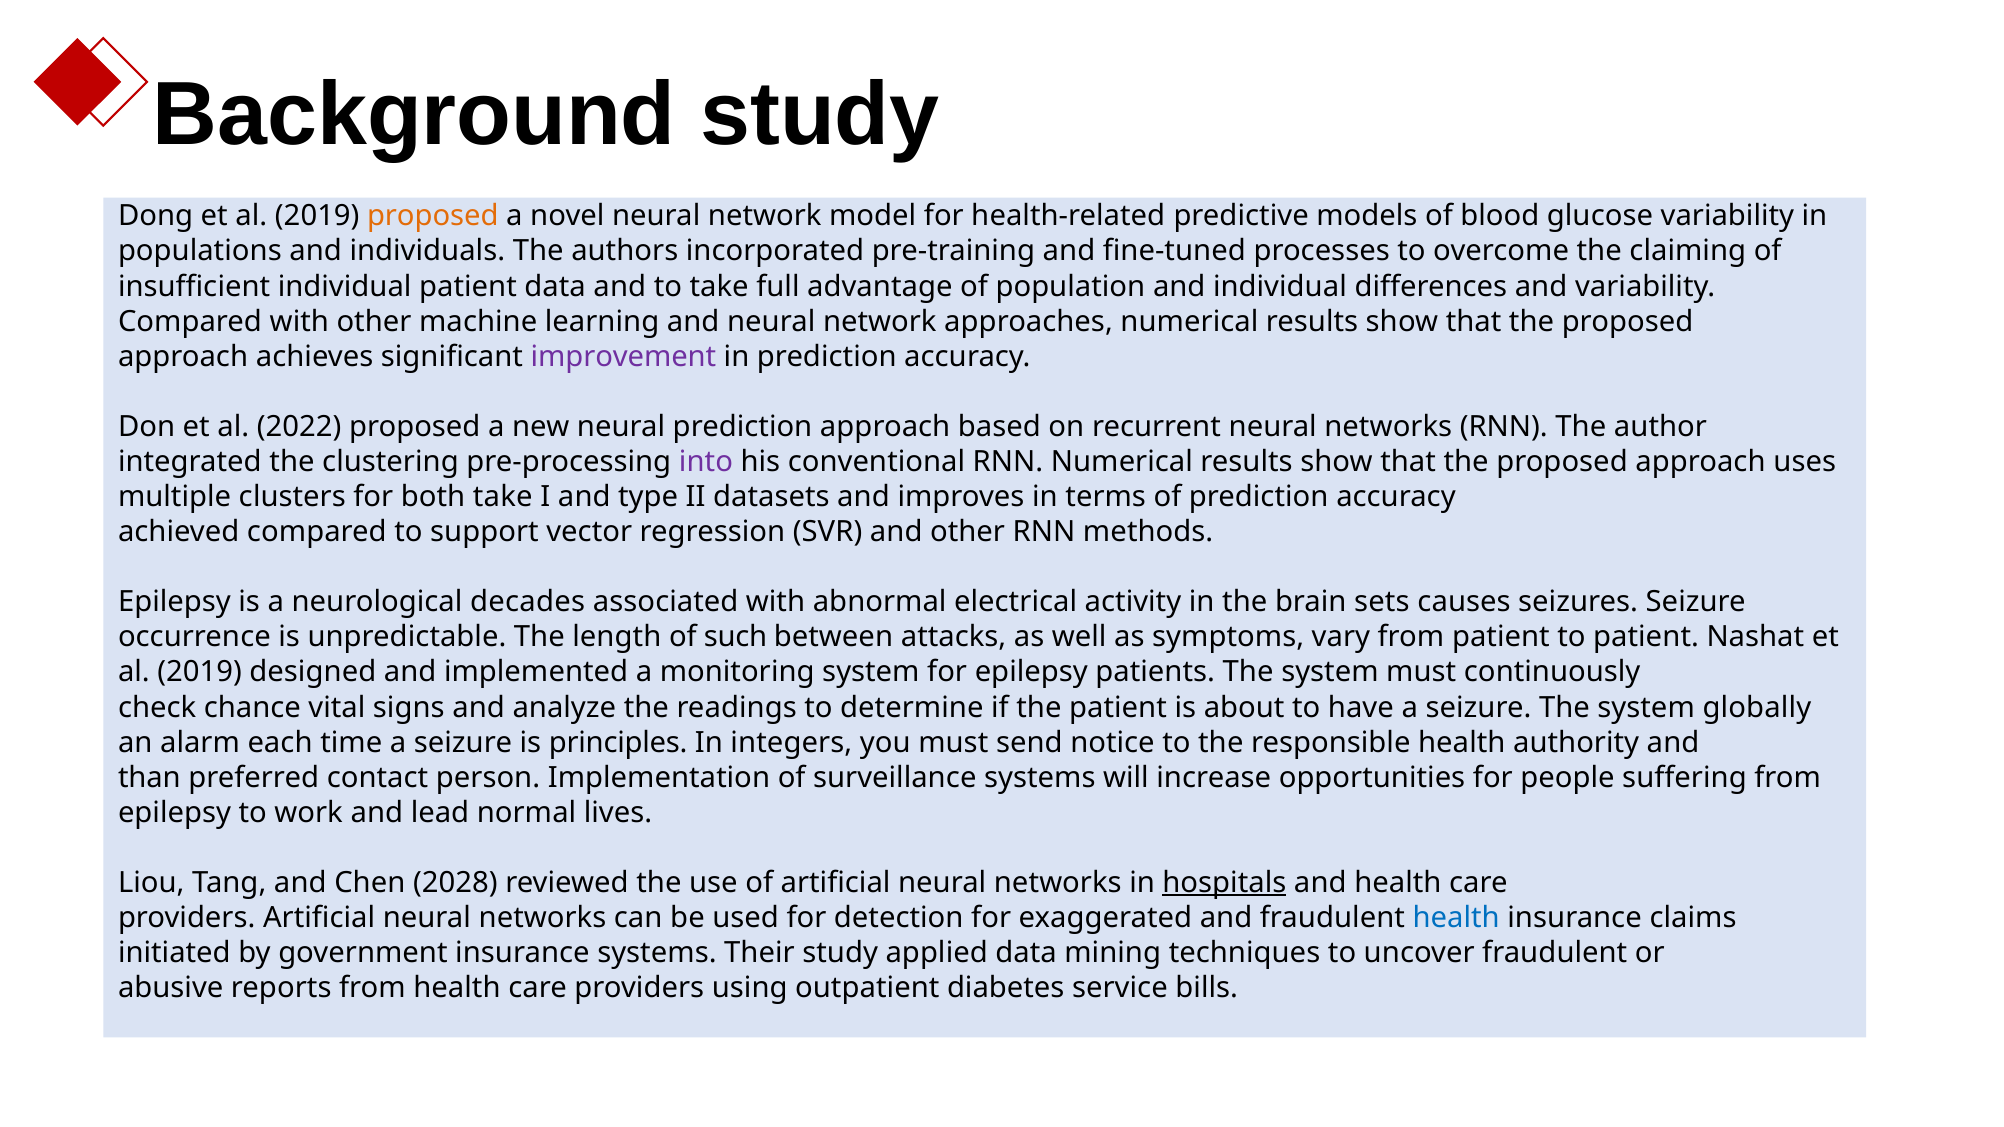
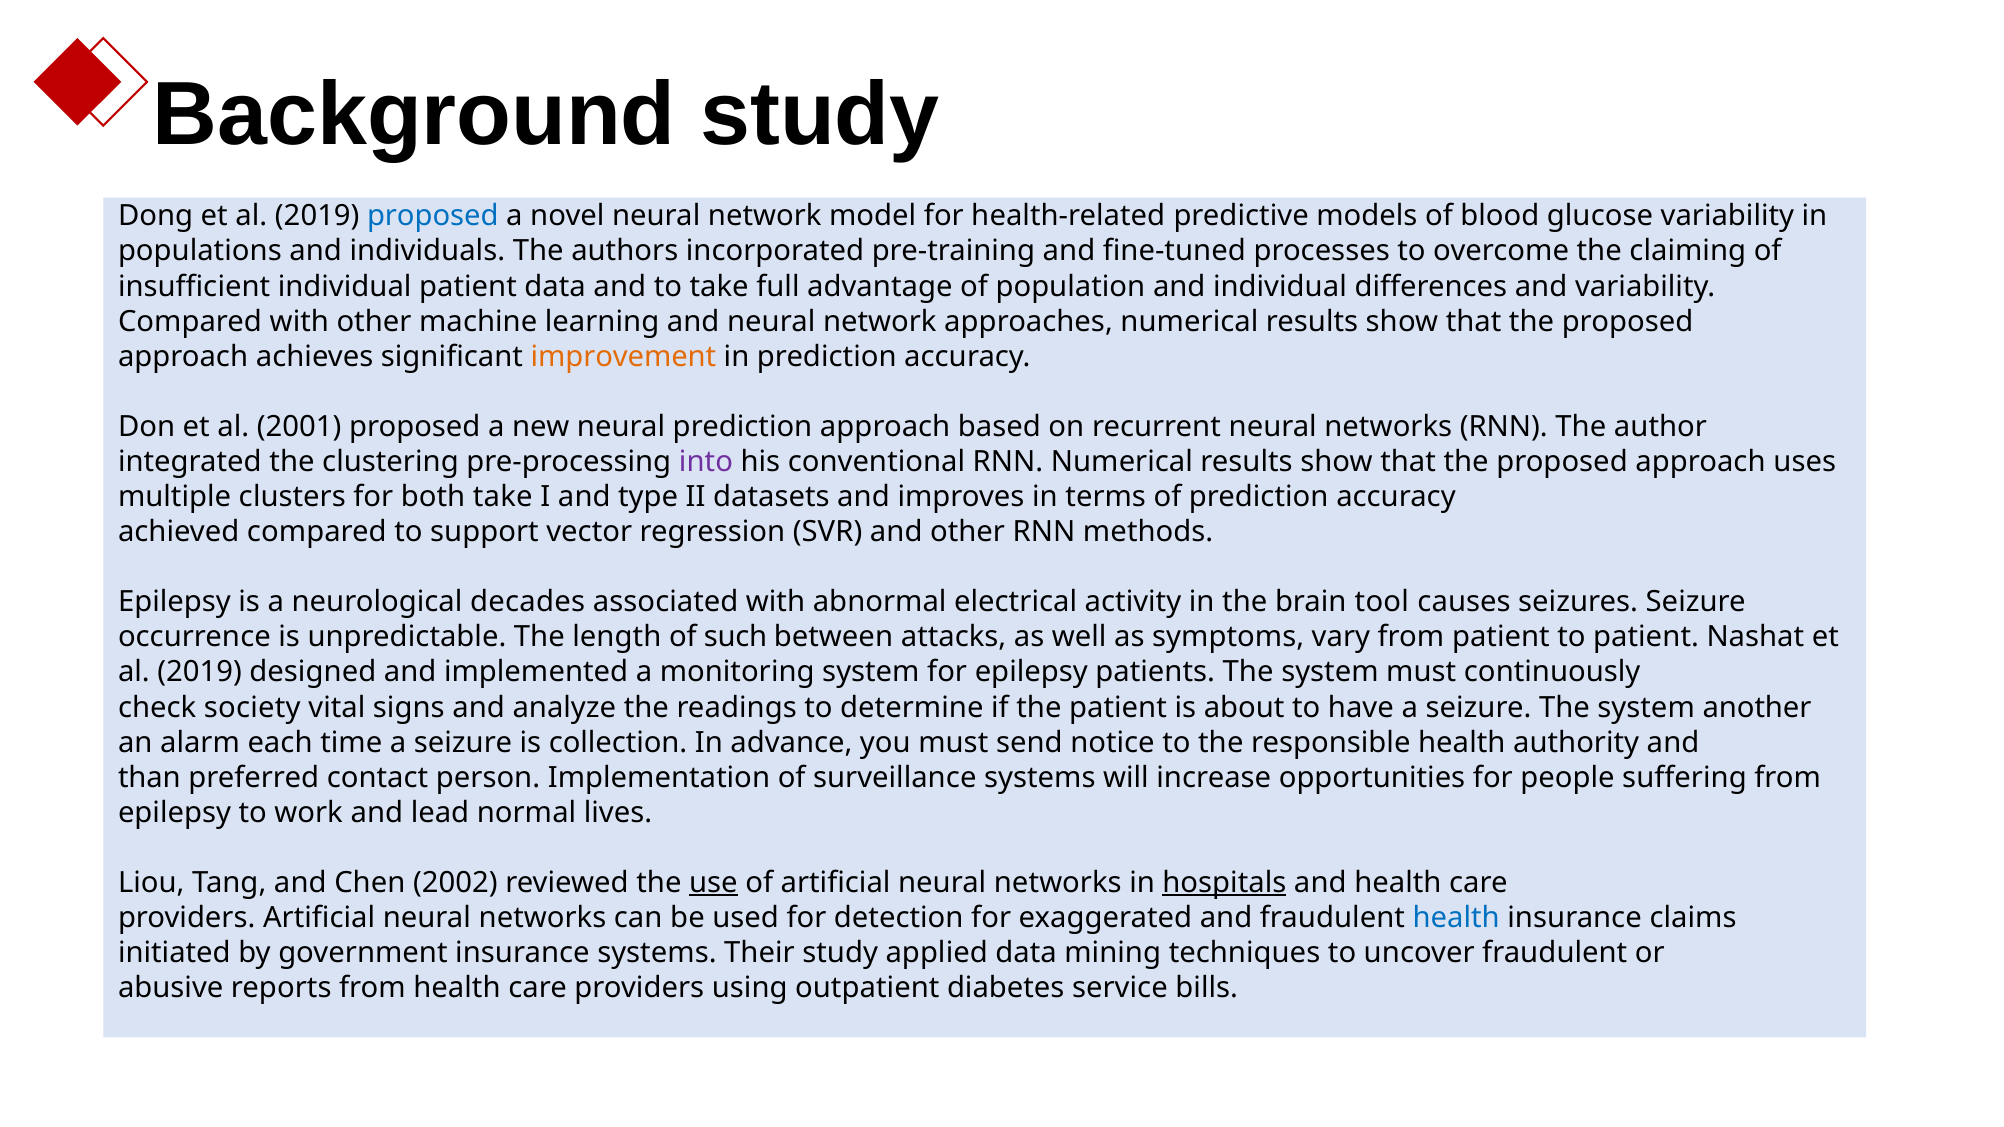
proposed at (433, 216) colour: orange -> blue
improvement colour: purple -> orange
2022: 2022 -> 2001
sets: sets -> tool
chance: chance -> society
globally: globally -> another
principles: principles -> collection
integers: integers -> advance
2028: 2028 -> 2002
use underline: none -> present
